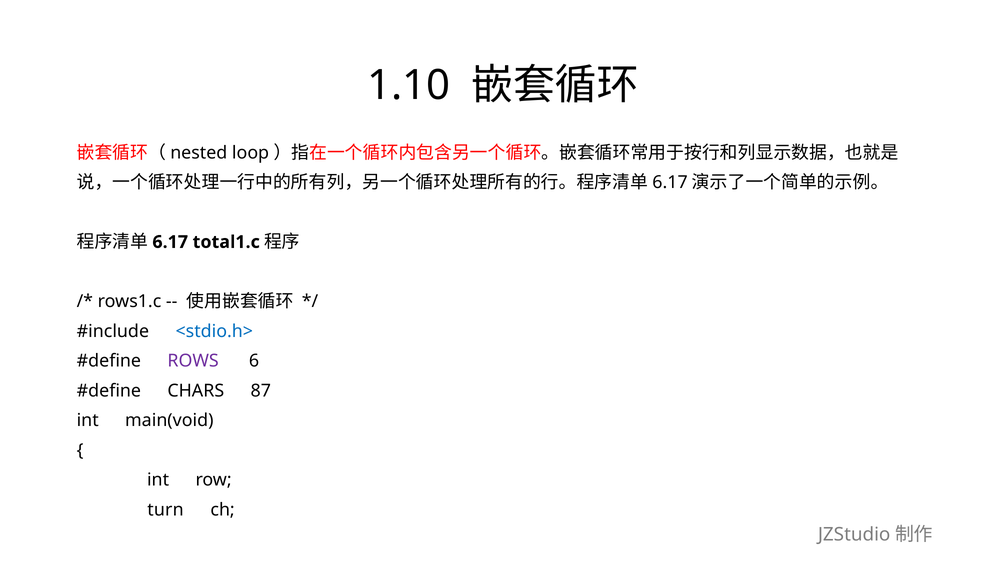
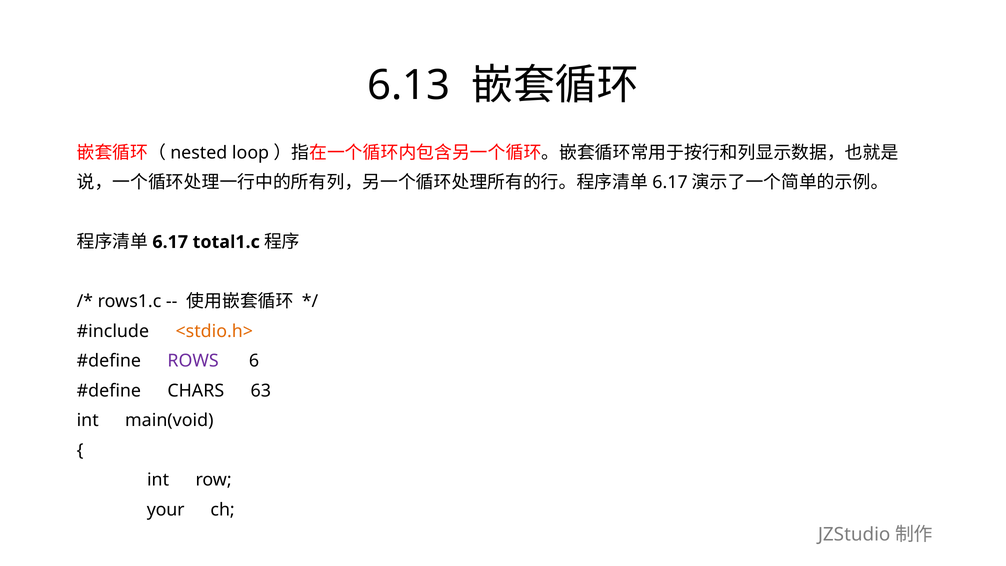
1.10: 1.10 -> 6.13
<stdio.h> colour: blue -> orange
87: 87 -> 63
turn: turn -> your
